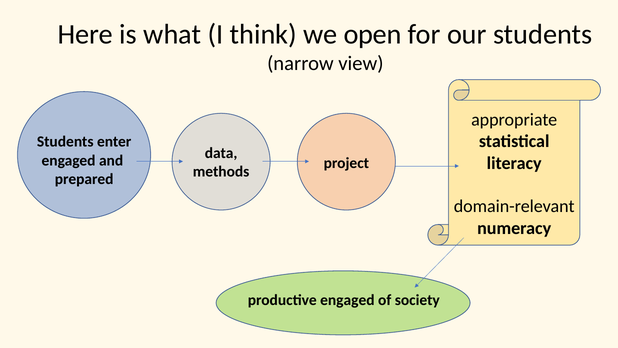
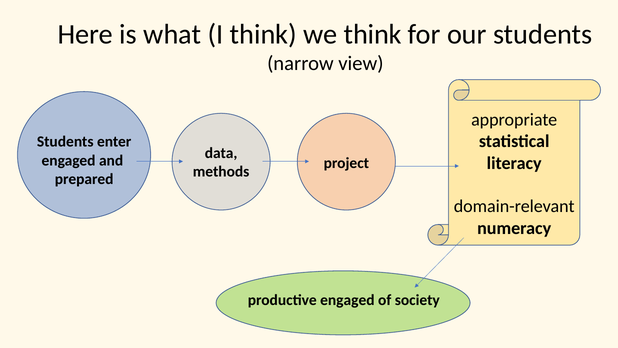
we open: open -> think
